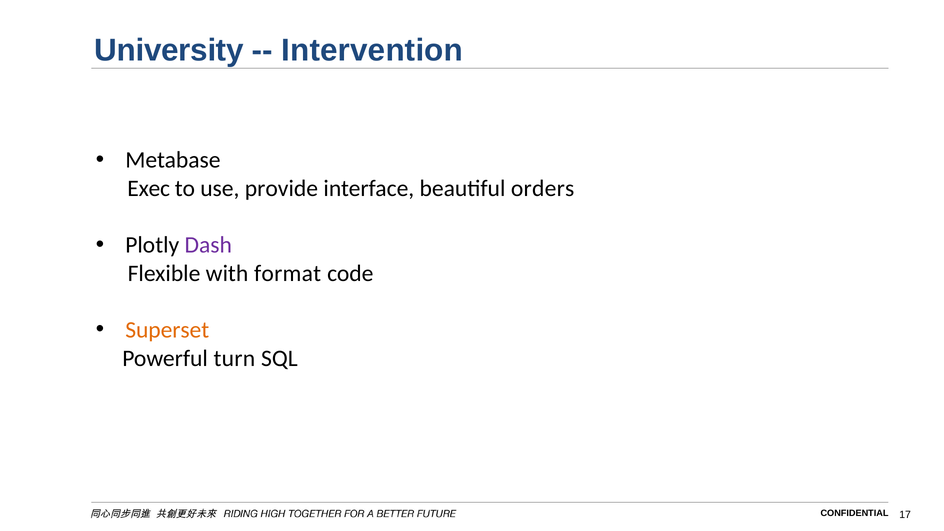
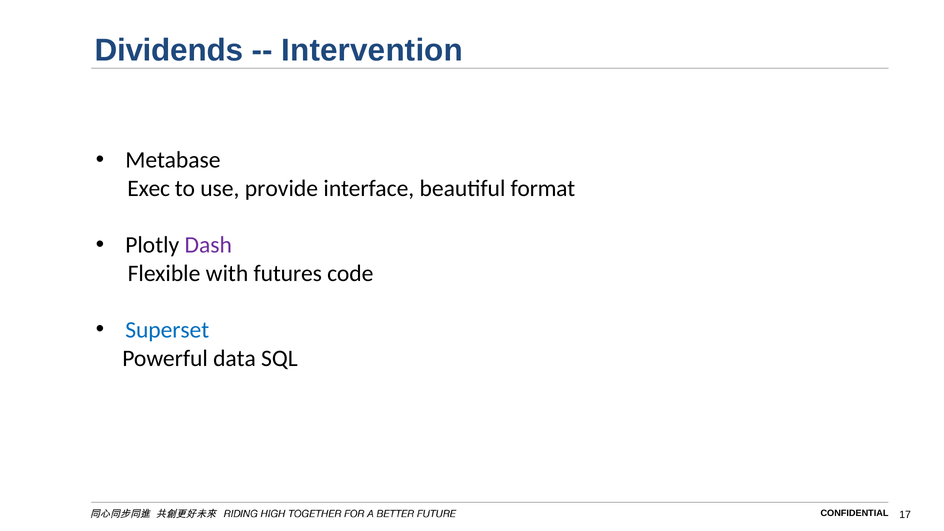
University: University -> Dividends
orders: orders -> format
format: format -> futures
Superset colour: orange -> blue
turn: turn -> data
